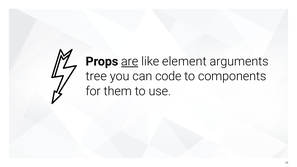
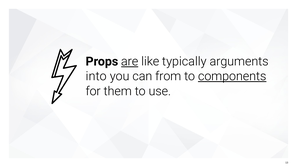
element: element -> typically
tree: tree -> into
code: code -> from
components underline: none -> present
